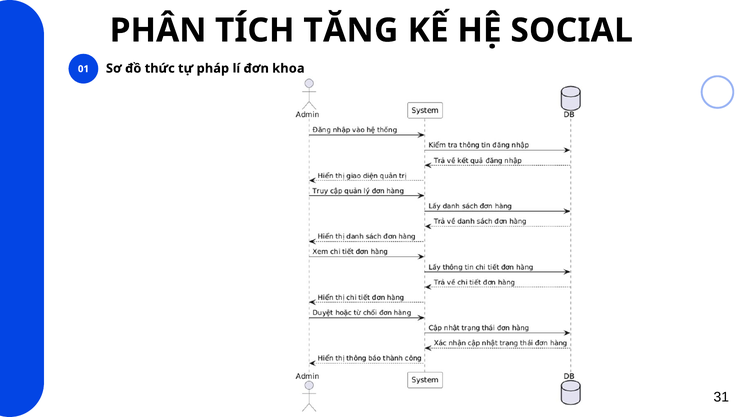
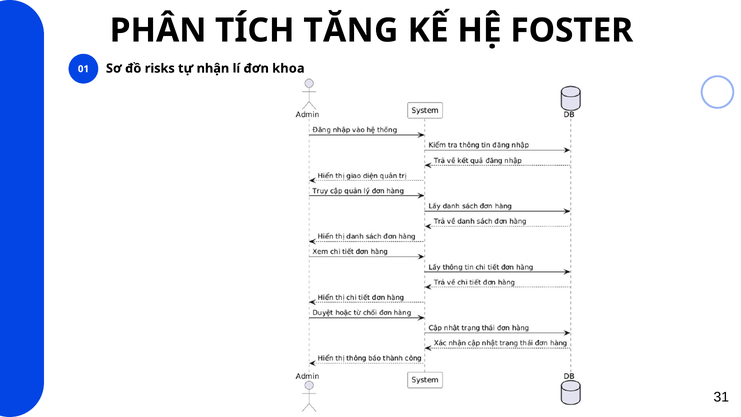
SOCIAL: SOCIAL -> FOSTER
thức: thức -> risks
pháp: pháp -> nhận
